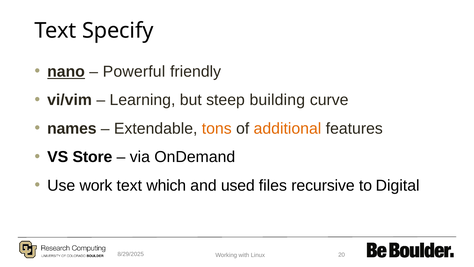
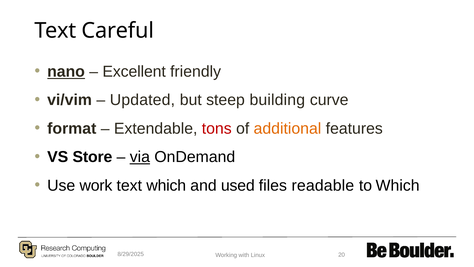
Specify: Specify -> Careful
Powerful: Powerful -> Excellent
Learning: Learning -> Updated
names: names -> format
tons colour: orange -> red
via underline: none -> present
recursive: recursive -> readable
to Digital: Digital -> Which
